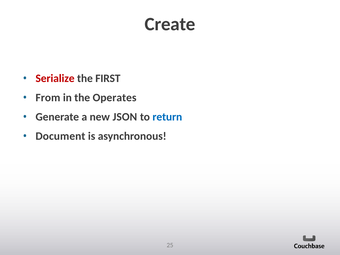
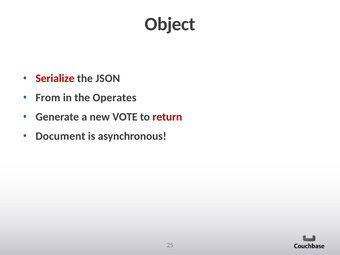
Create: Create -> Object
FIRST: FIRST -> JSON
JSON: JSON -> VOTE
return colour: blue -> red
